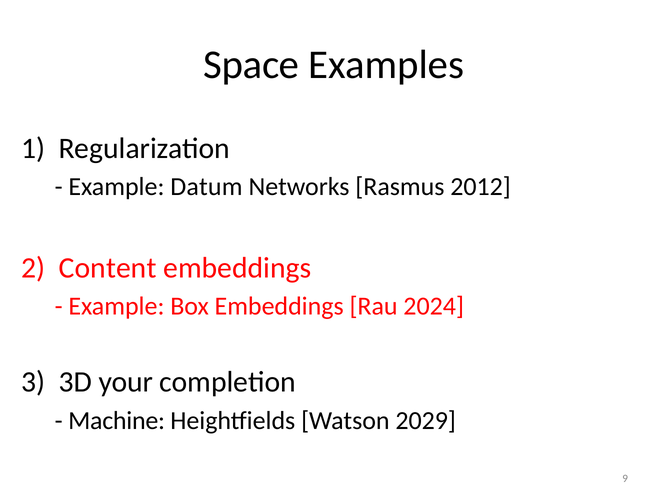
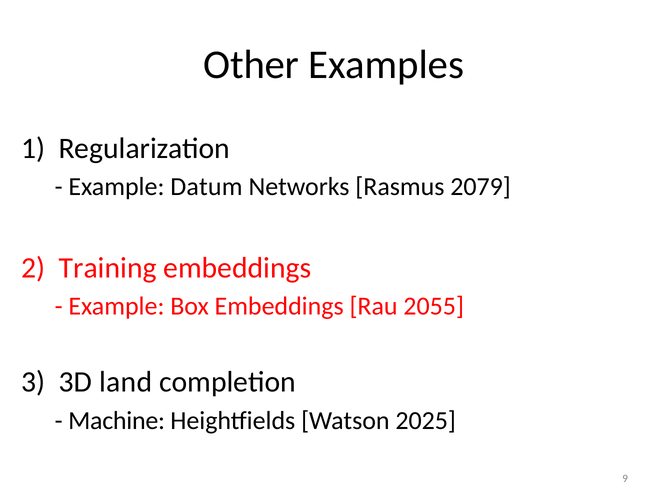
Space: Space -> Other
2012: 2012 -> 2079
Content: Content -> Training
2024: 2024 -> 2055
your: your -> land
2029: 2029 -> 2025
